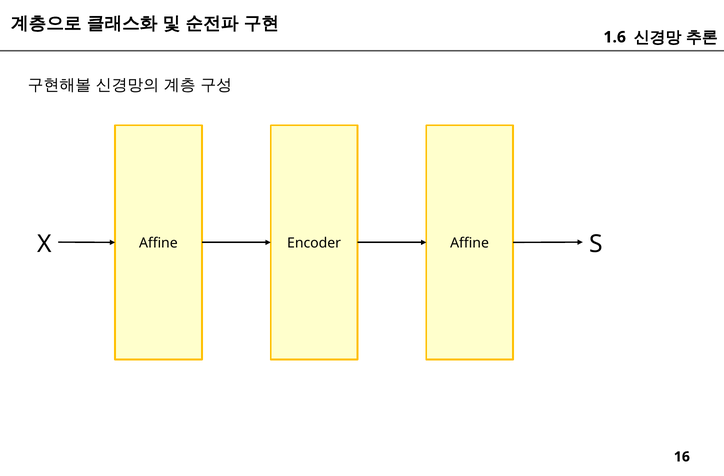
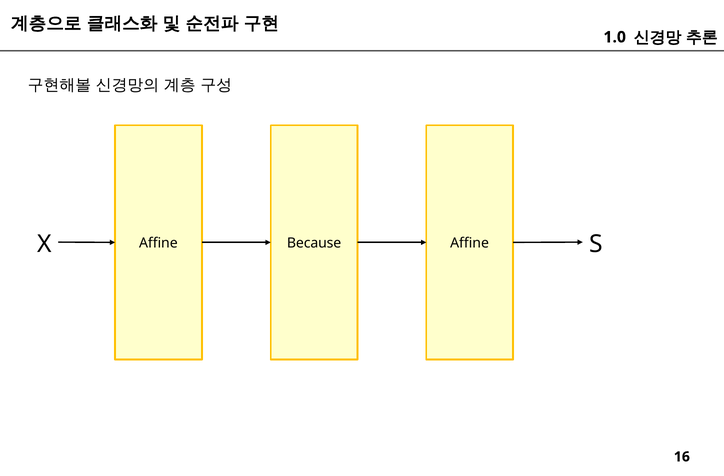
1.6: 1.6 -> 1.0
Encoder: Encoder -> Because
